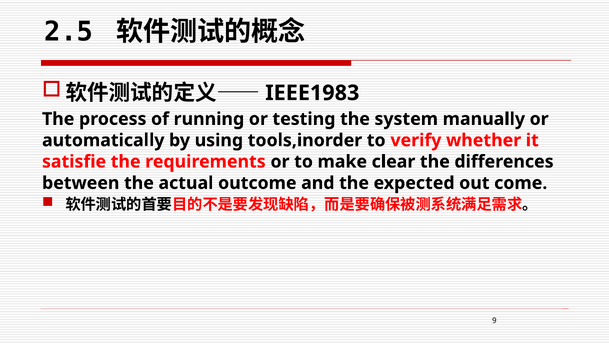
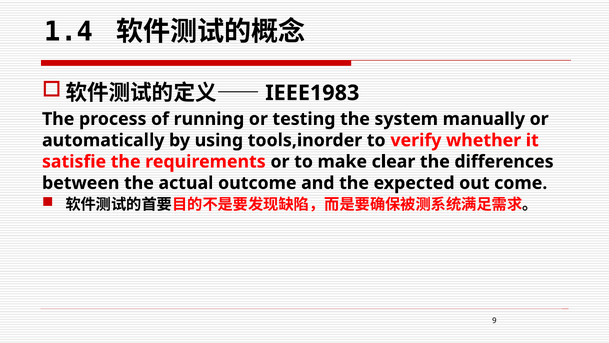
2.5: 2.5 -> 1.4
